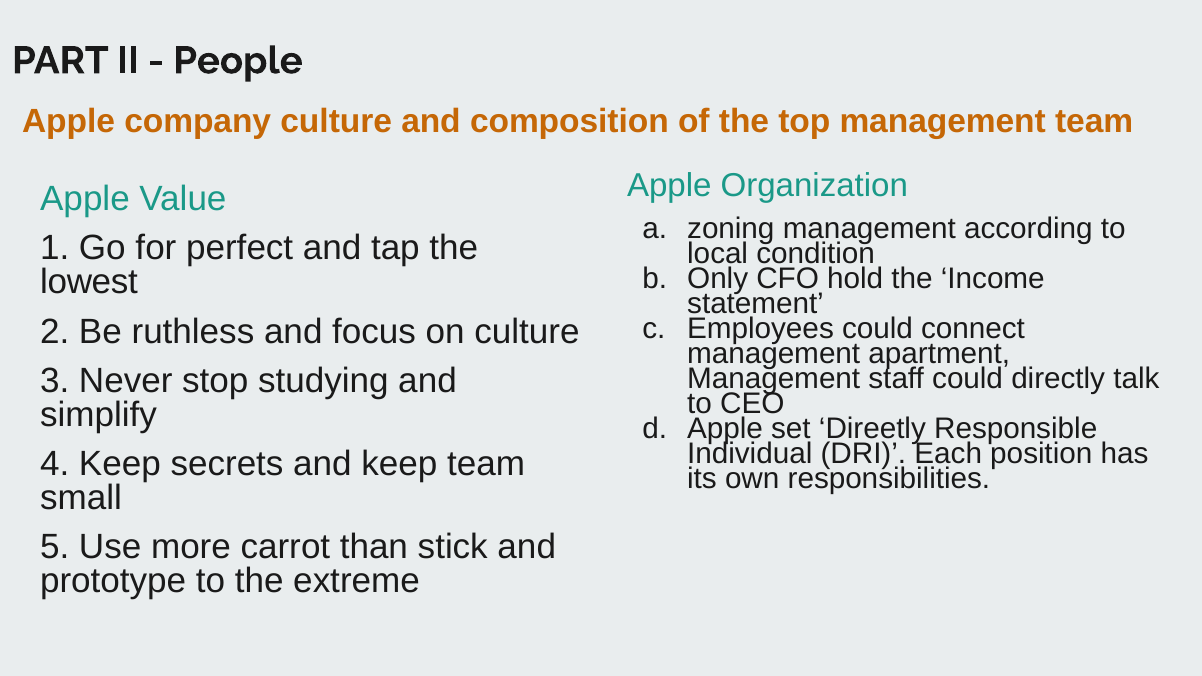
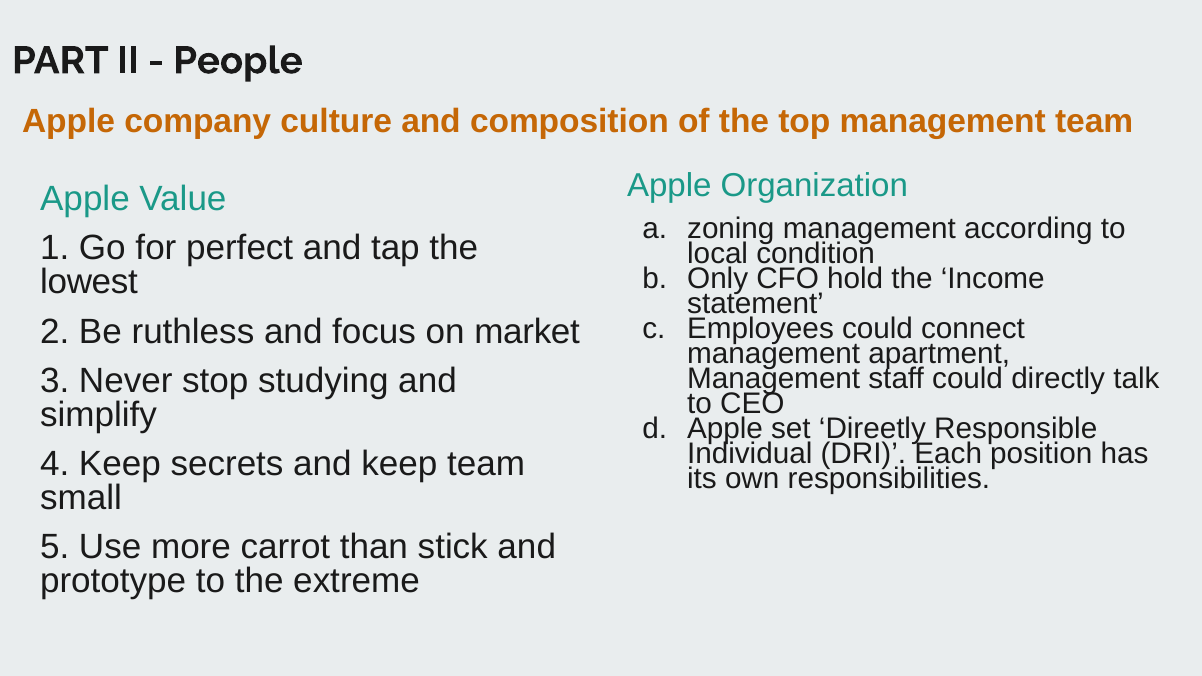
on culture: culture -> market
